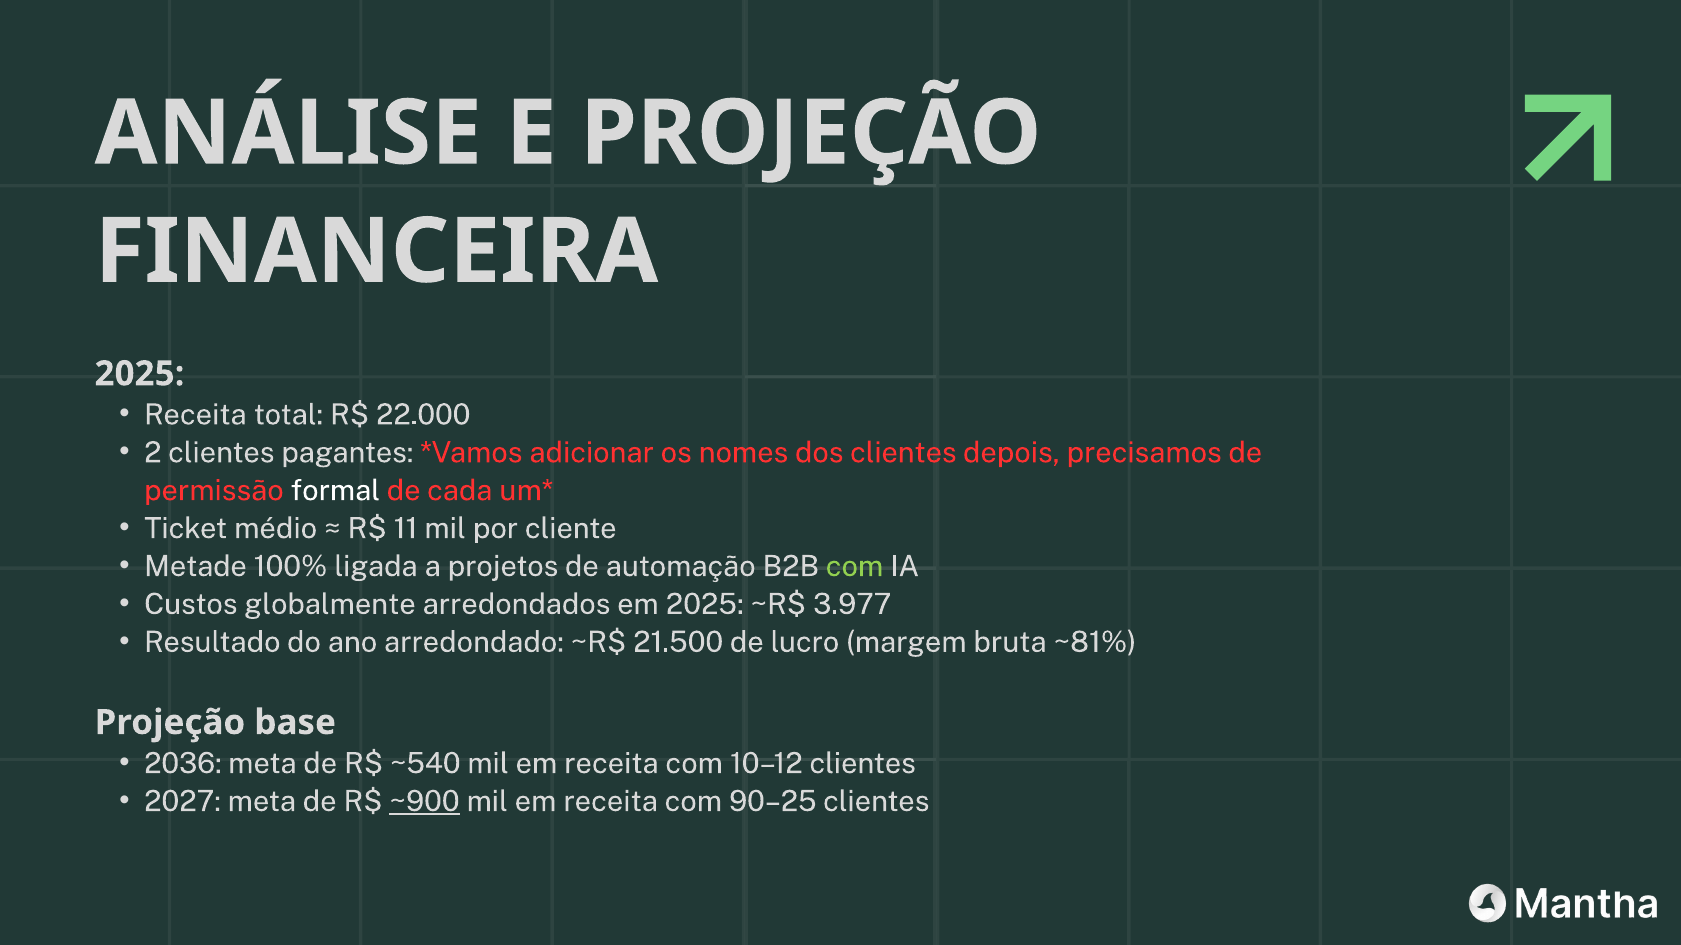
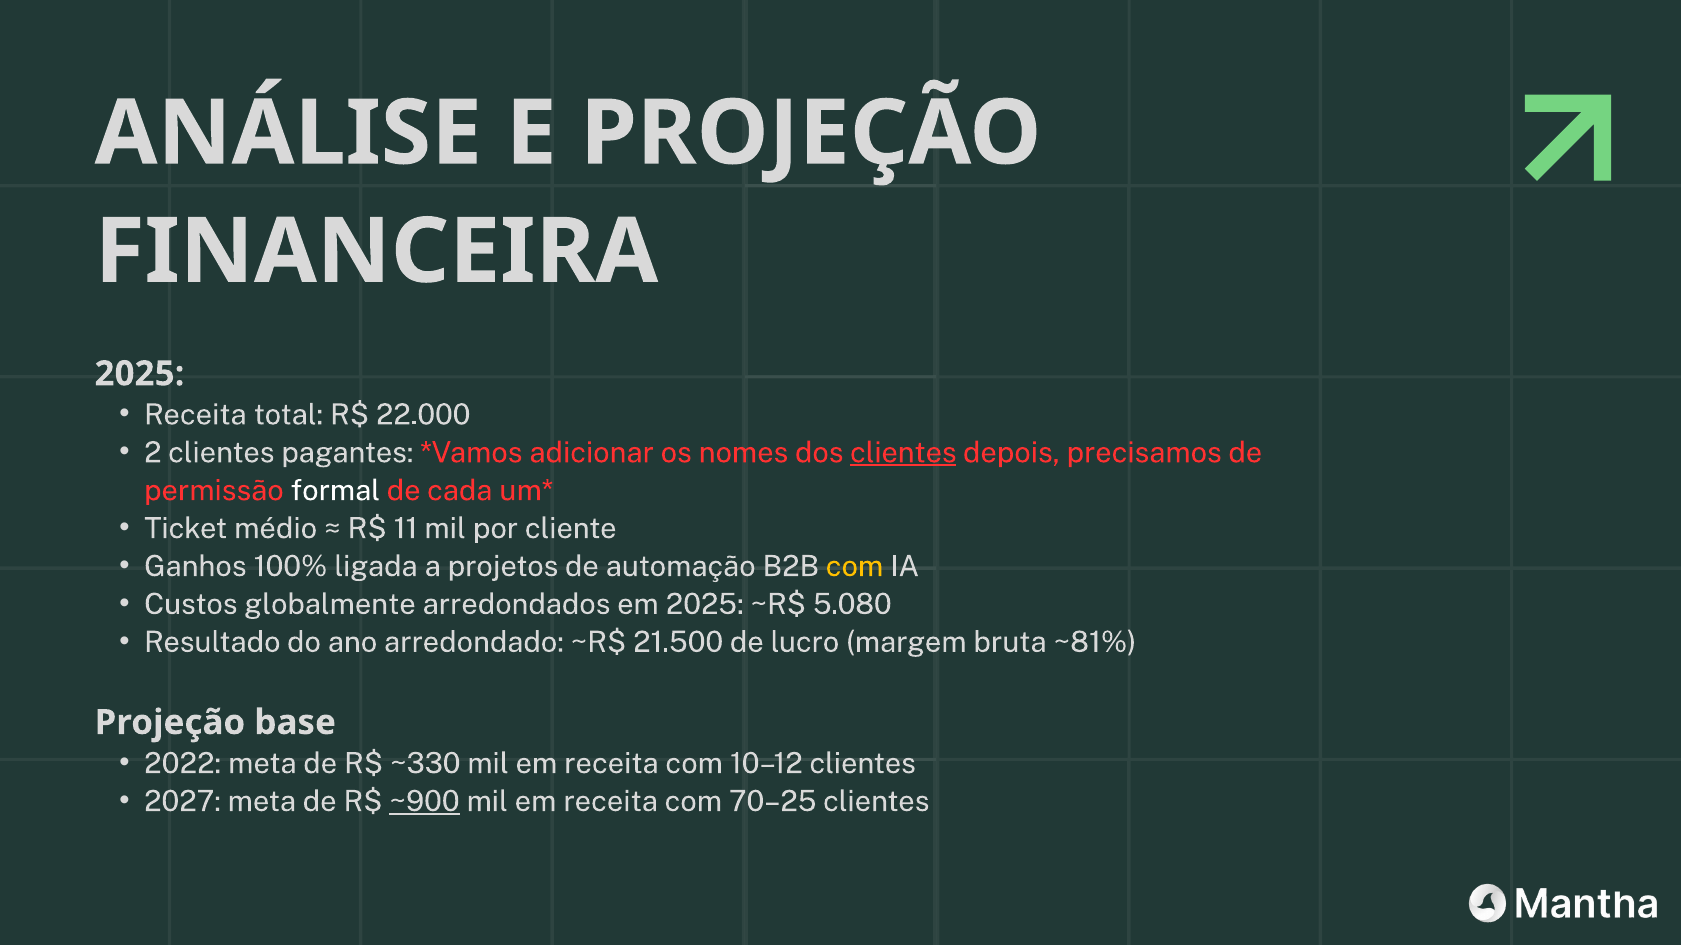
clientes at (903, 453) underline: none -> present
Metade: Metade -> Ganhos
com at (854, 567) colour: light green -> yellow
3.977: 3.977 -> 5.080
2036: 2036 -> 2022
~540: ~540 -> ~330
90–25: 90–25 -> 70–25
